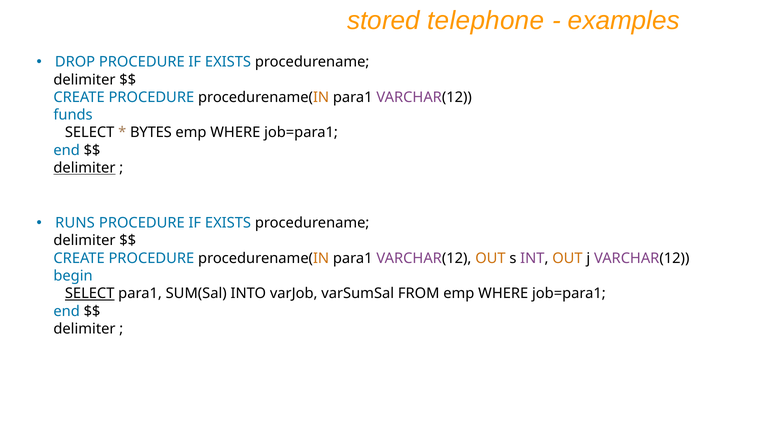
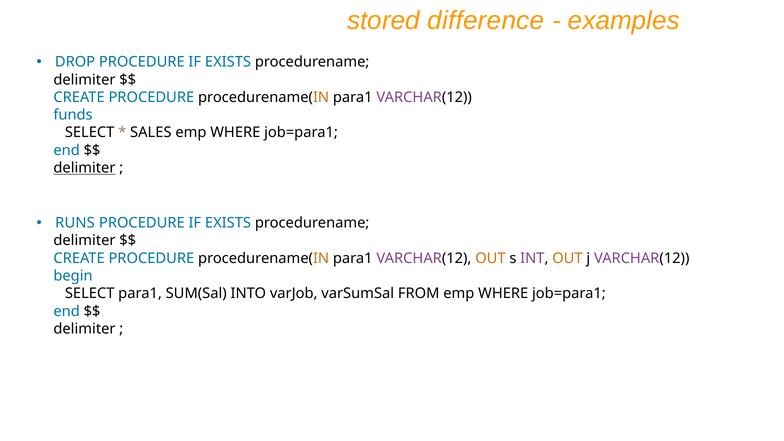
telephone: telephone -> difference
BYTES: BYTES -> SALES
SELECT at (90, 294) underline: present -> none
